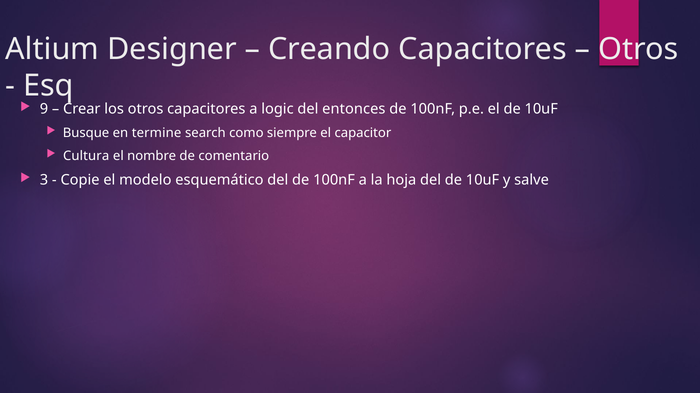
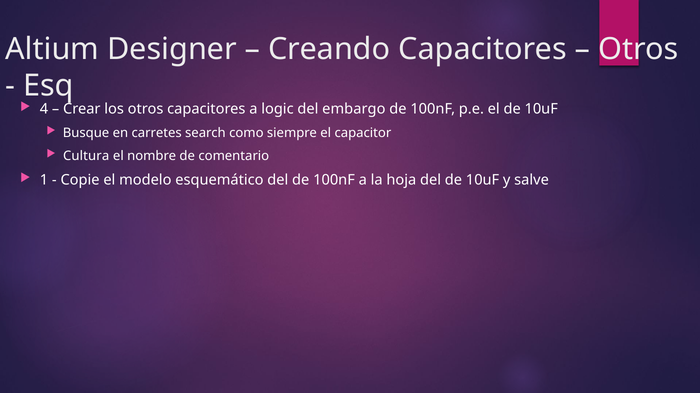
9: 9 -> 4
entonces: entonces -> embargo
termine: termine -> carretes
3: 3 -> 1
